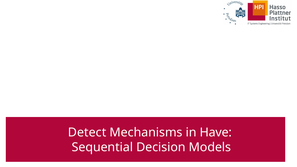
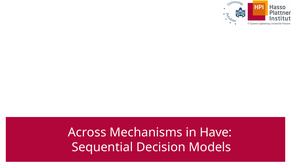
Detect: Detect -> Across
